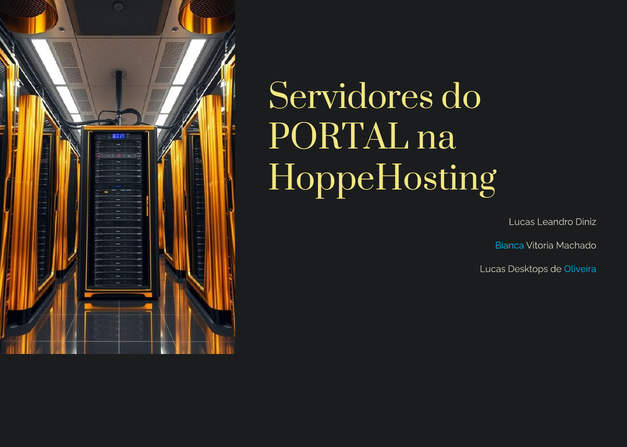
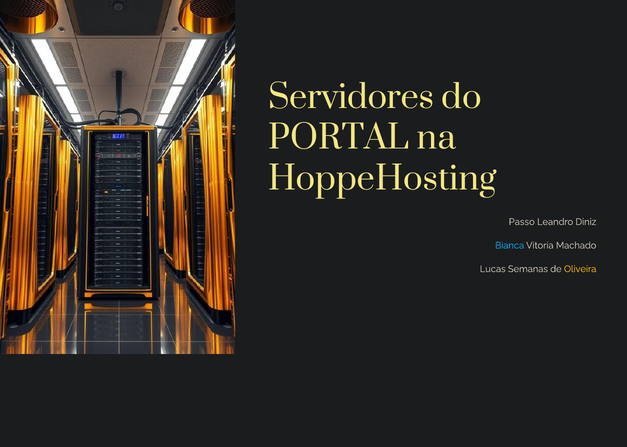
Lucas at (522, 222): Lucas -> Passo
Desktops: Desktops -> Semanas
Oliveira colour: light blue -> yellow
